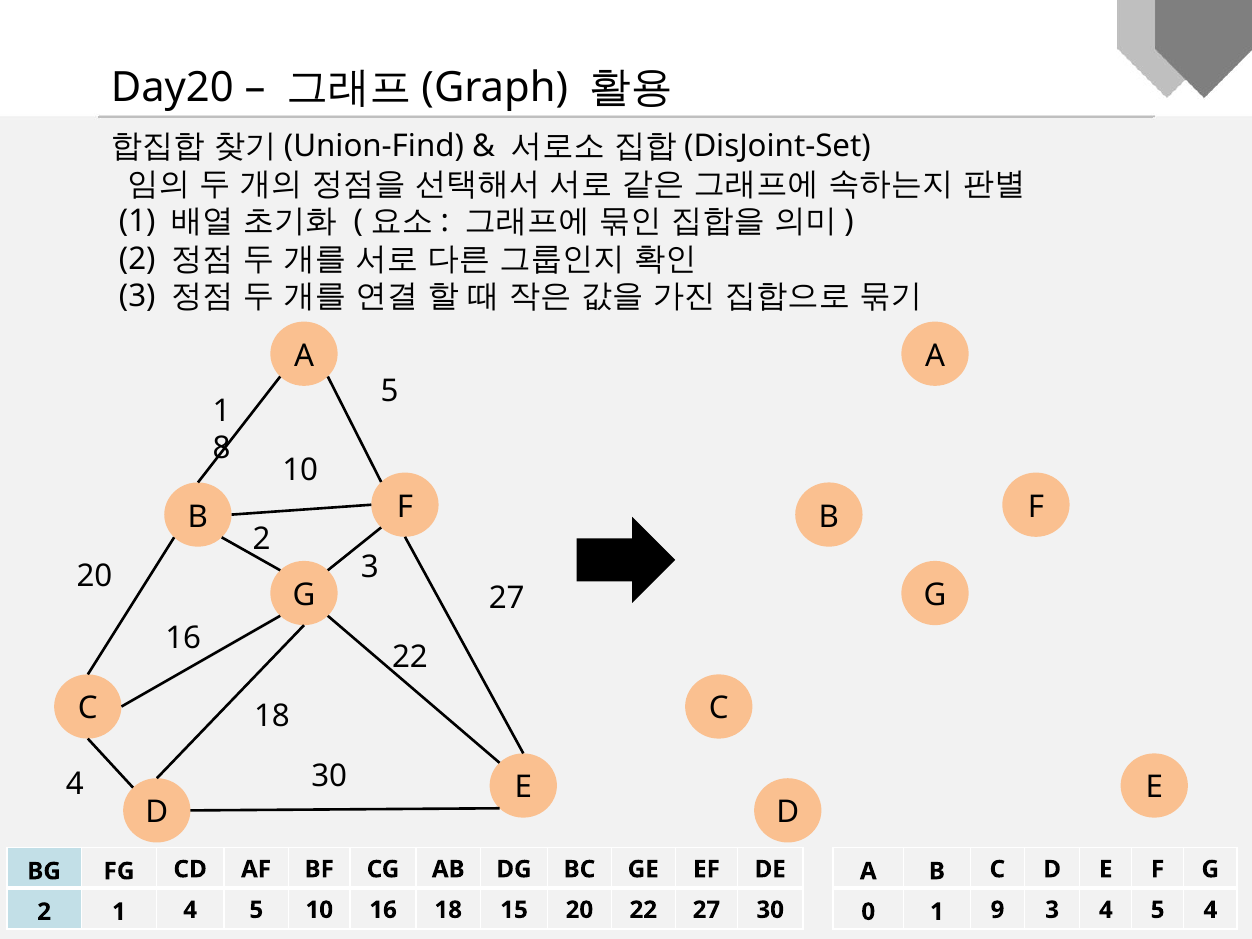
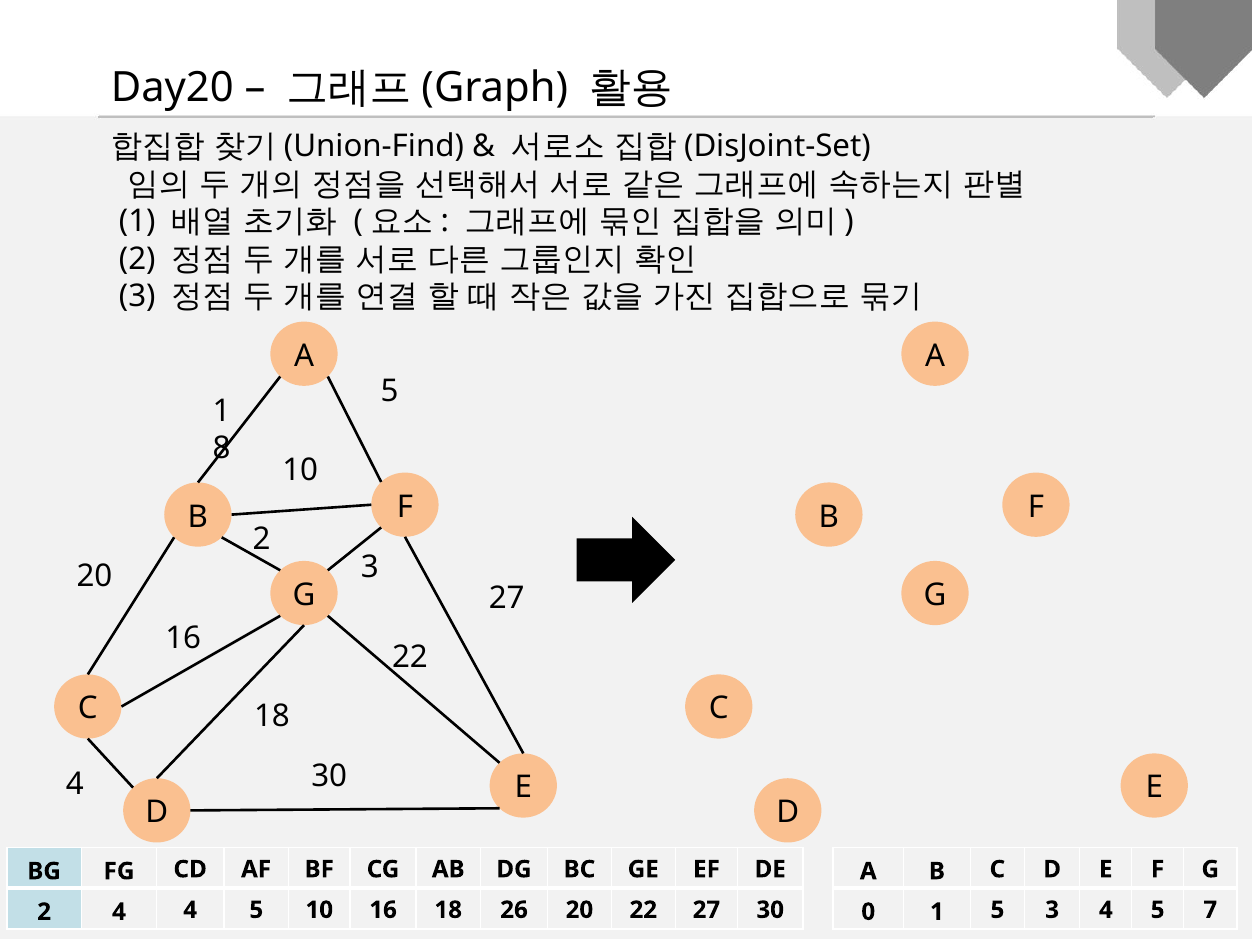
2 1: 1 -> 4
15: 15 -> 26
1 9: 9 -> 5
5 4: 4 -> 7
